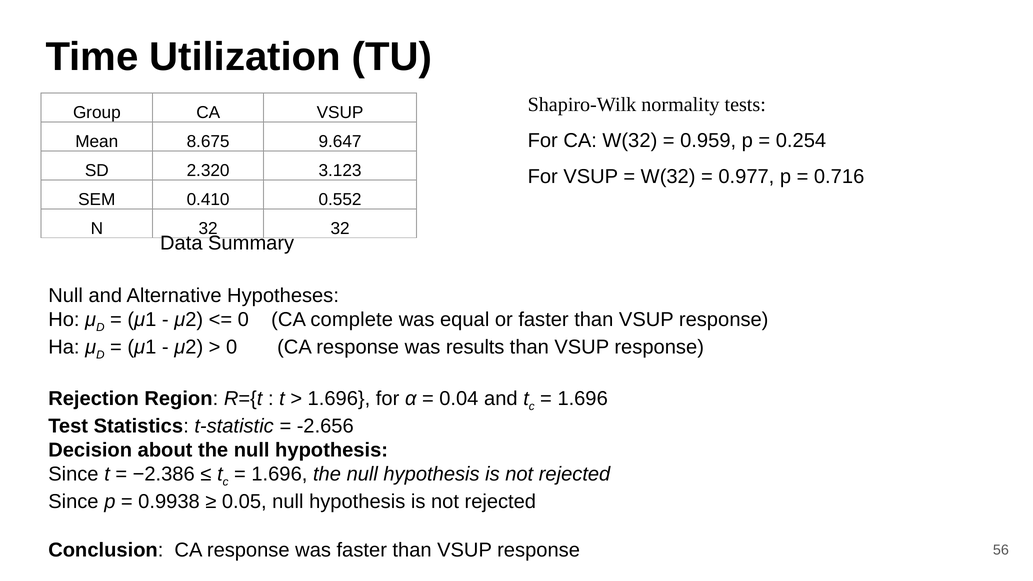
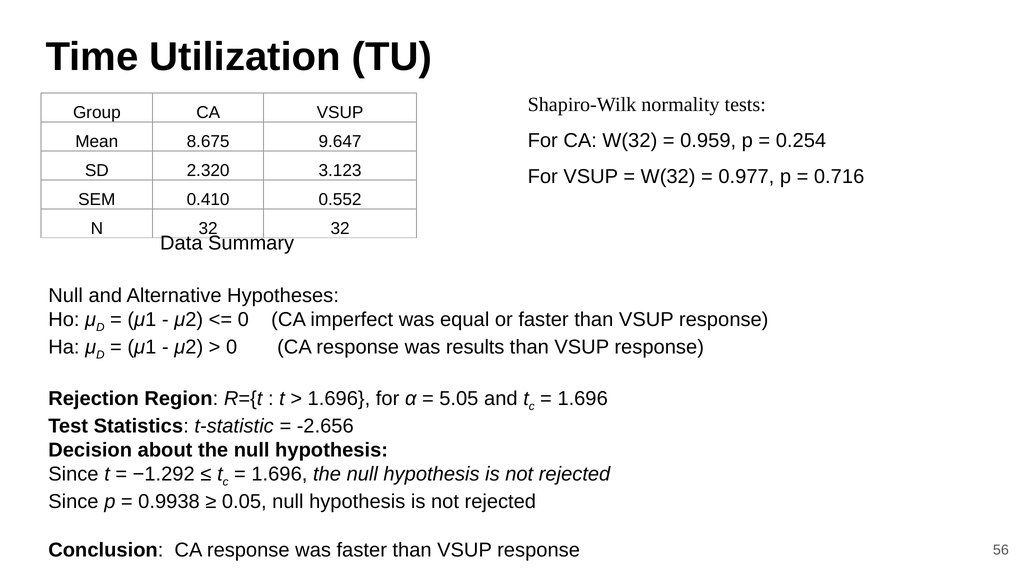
complete: complete -> imperfect
0.04: 0.04 -> 5.05
−2.386: −2.386 -> −1.292
